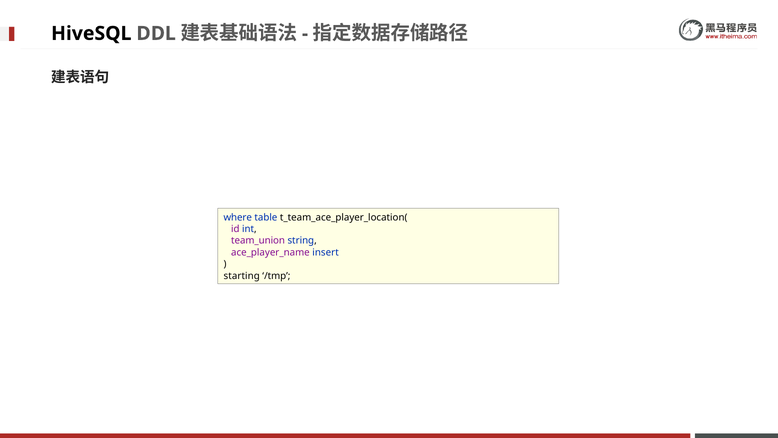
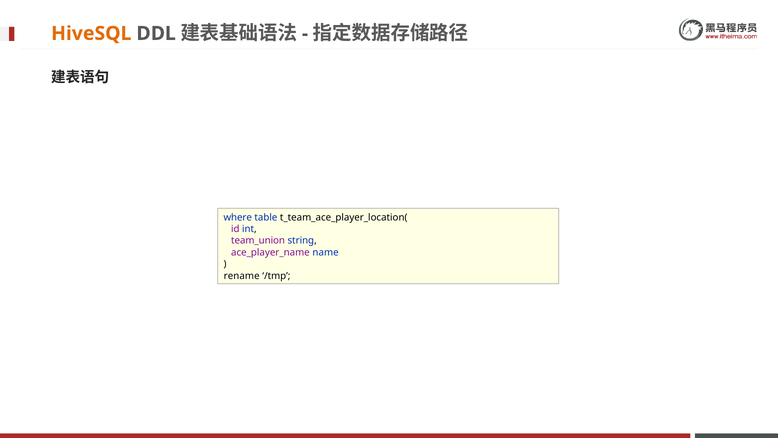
HiveSQL colour: black -> orange
insert: insert -> name
starting: starting -> rename
